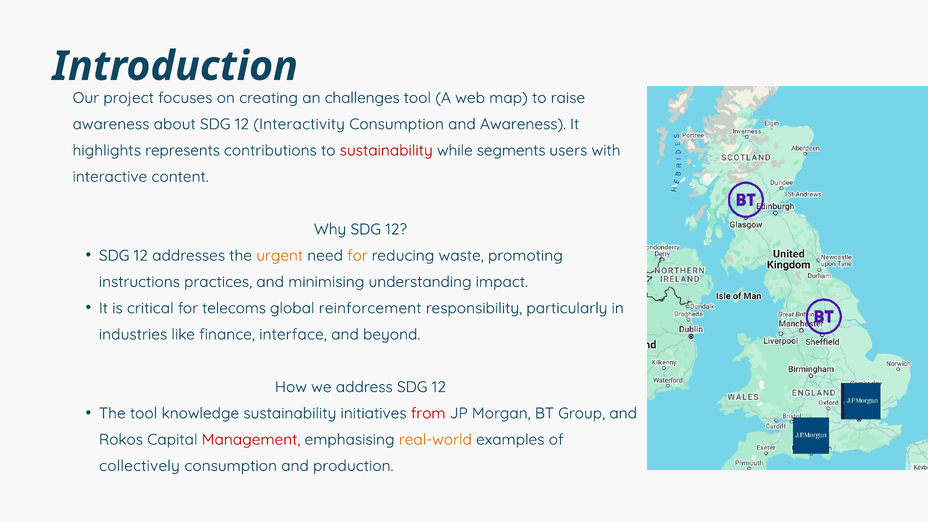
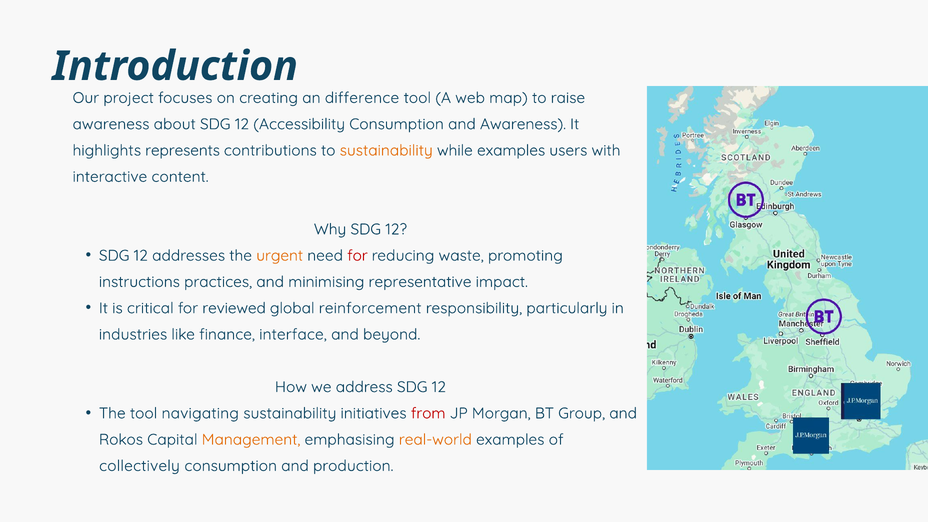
challenges: challenges -> difference
Interactivity: Interactivity -> Accessibility
sustainability at (386, 150) colour: red -> orange
while segments: segments -> examples
for at (357, 256) colour: orange -> red
understanding: understanding -> representative
telecoms: telecoms -> reviewed
knowledge: knowledge -> navigating
Management colour: red -> orange
